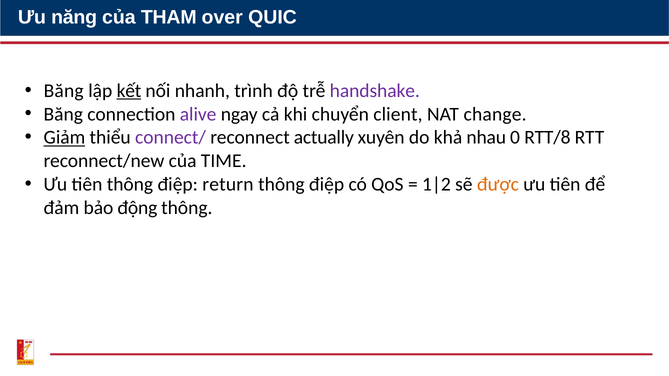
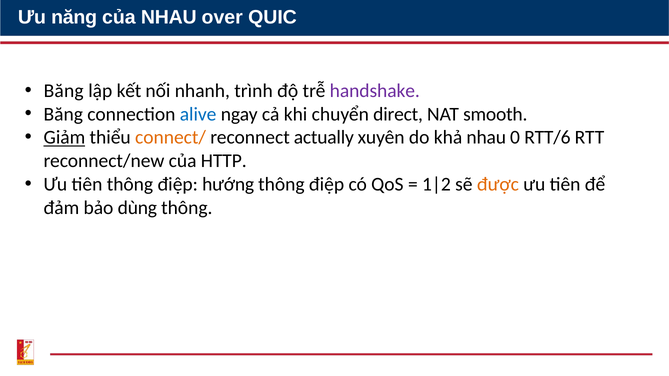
của THAM: THAM -> NHAU
kết underline: present -> none
alive colour: purple -> blue
client: client -> direct
change: change -> smooth
connect/ colour: purple -> orange
RTT/8: RTT/8 -> RTT/6
TIME: TIME -> HTTP
return: return -> hướng
động: động -> dùng
